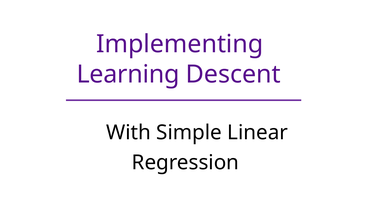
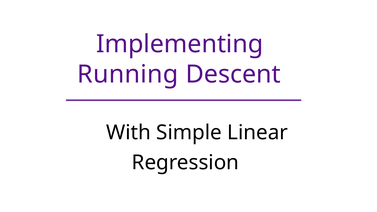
Learning: Learning -> Running
